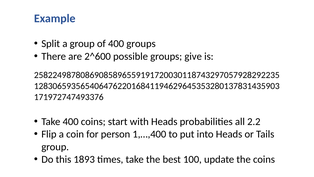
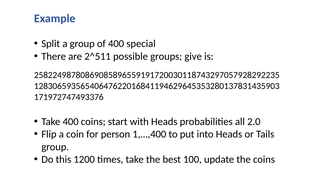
400 groups: groups -> special
2^600: 2^600 -> 2^511
2.2: 2.2 -> 2.0
1893: 1893 -> 1200
